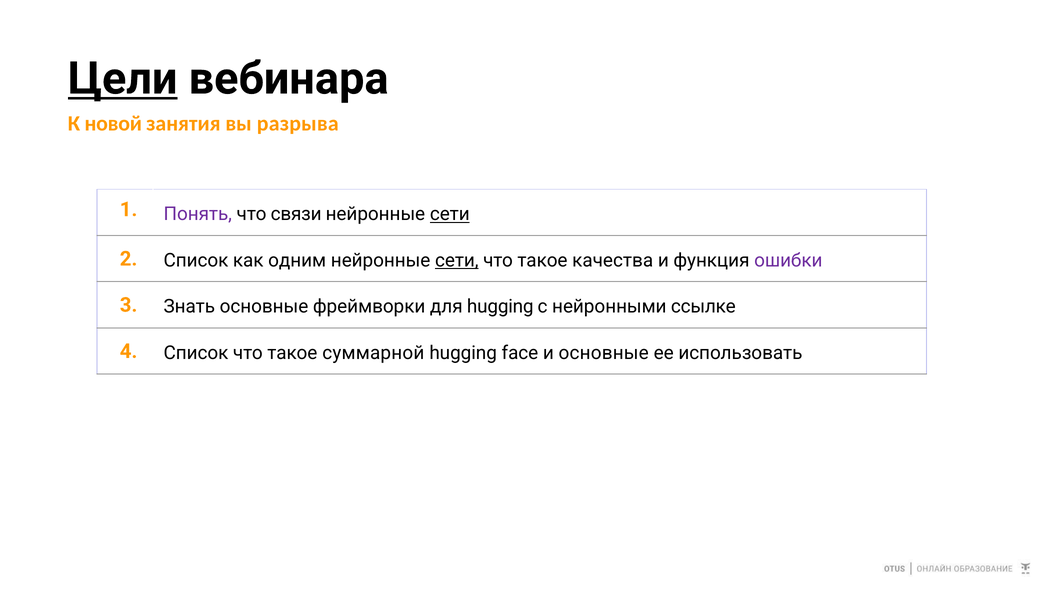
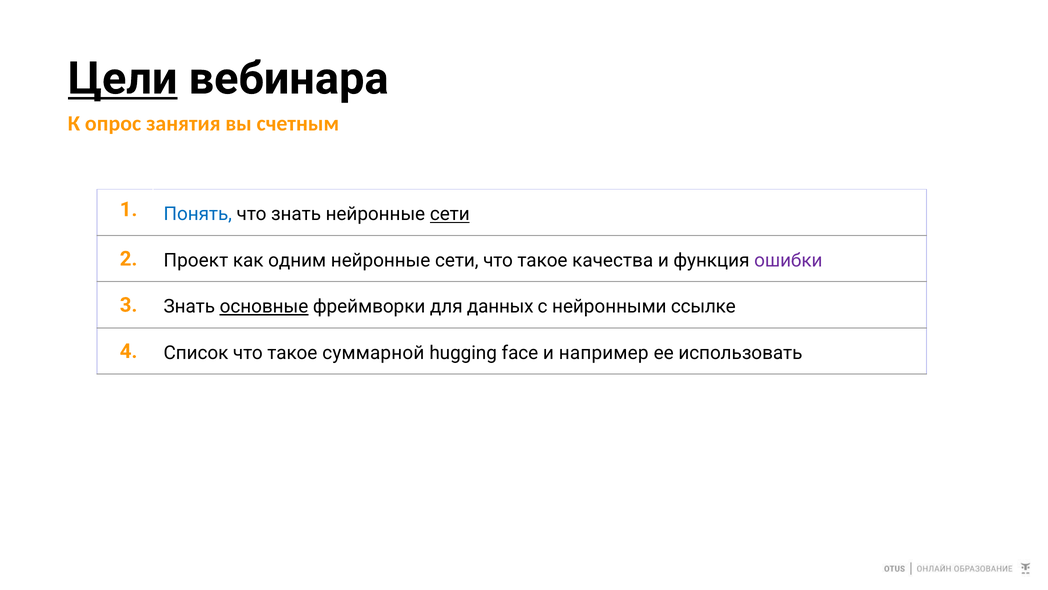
новой: новой -> опрос
разрыва: разрыва -> счетным
Понять colour: purple -> blue
что связи: связи -> знать
2 Список: Список -> Проект
сети at (457, 260) underline: present -> none
основные at (264, 306) underline: none -> present
для hugging: hugging -> данных
и основные: основные -> например
